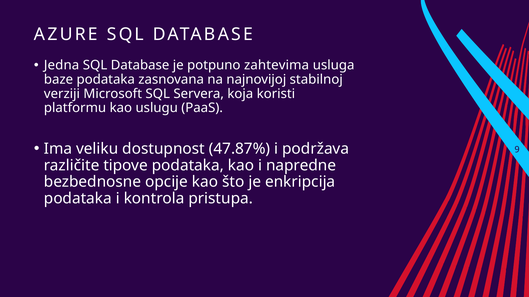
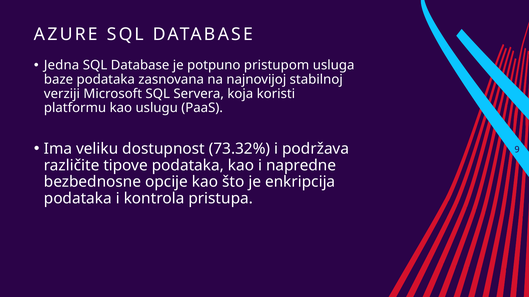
zahtevima: zahtevima -> pristupom
47.87%: 47.87% -> 73.32%
